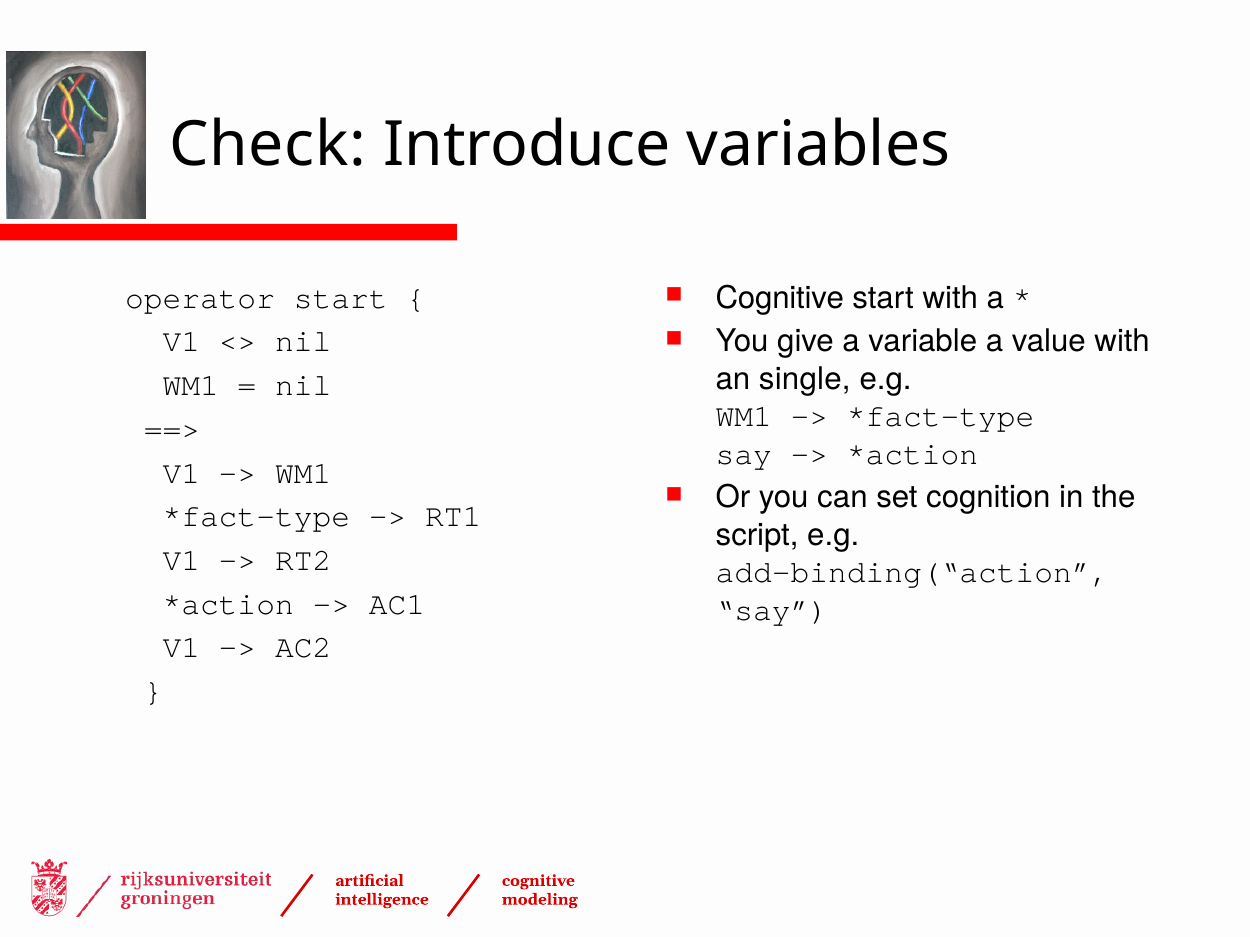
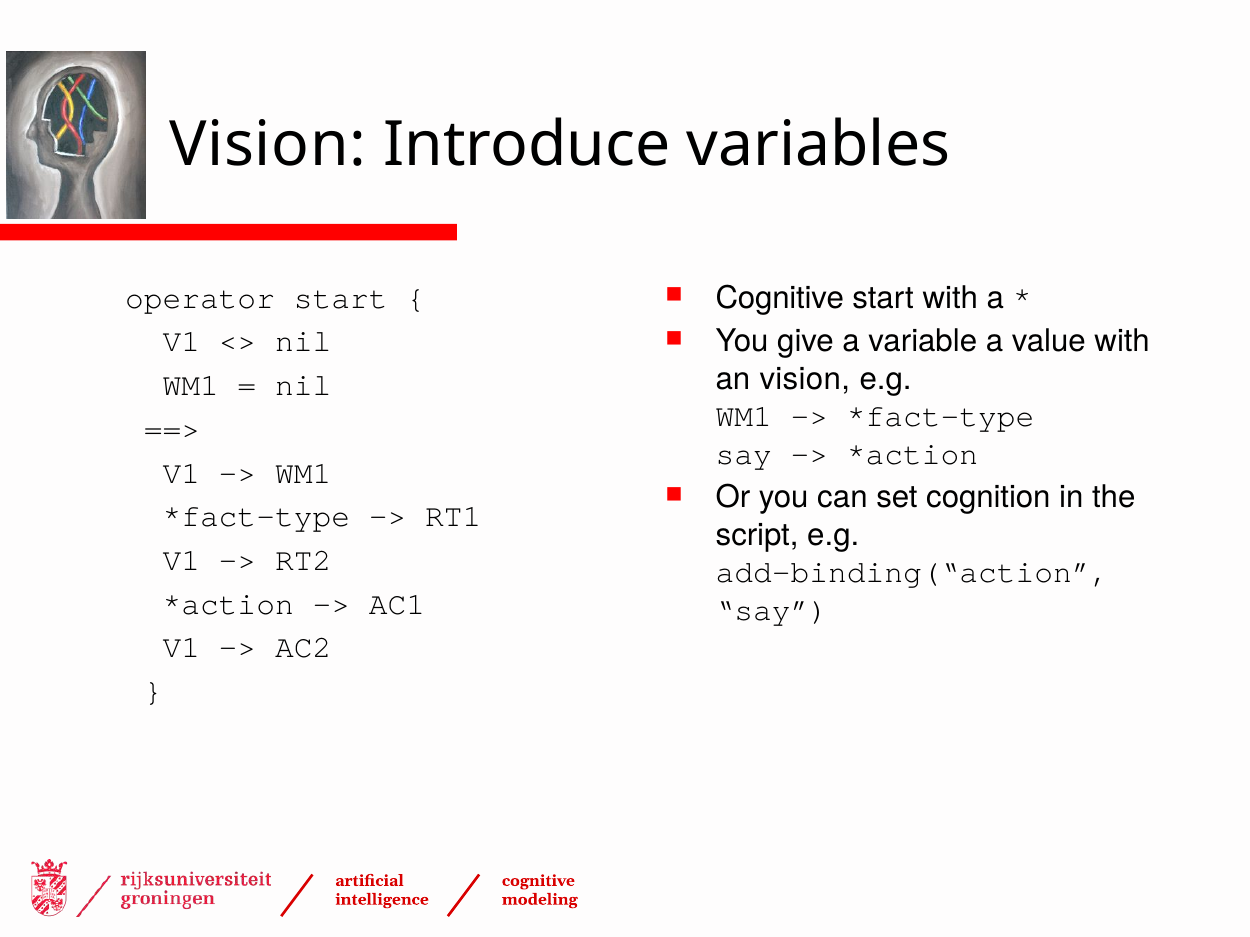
Check at (268, 145): Check -> Vision
an single: single -> vision
